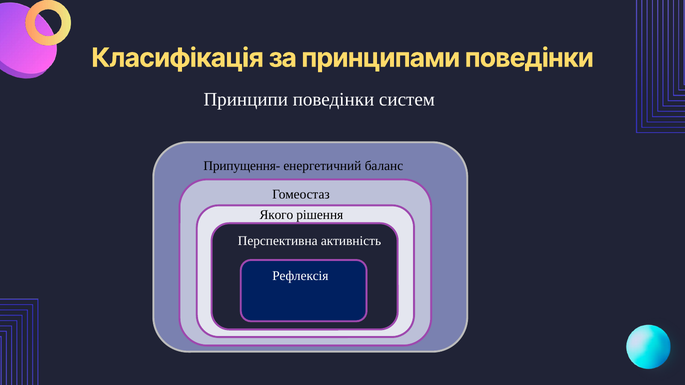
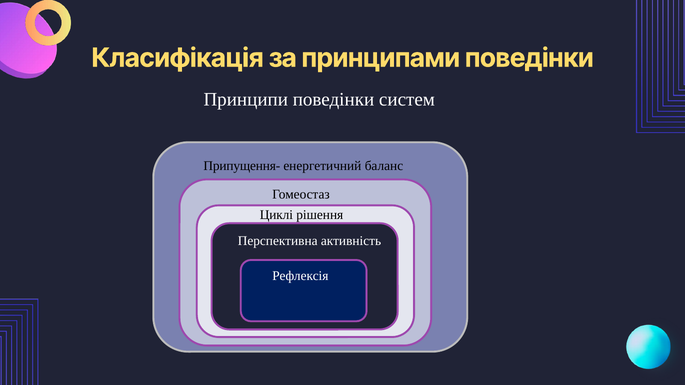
Якого: Якого -> Циклі
